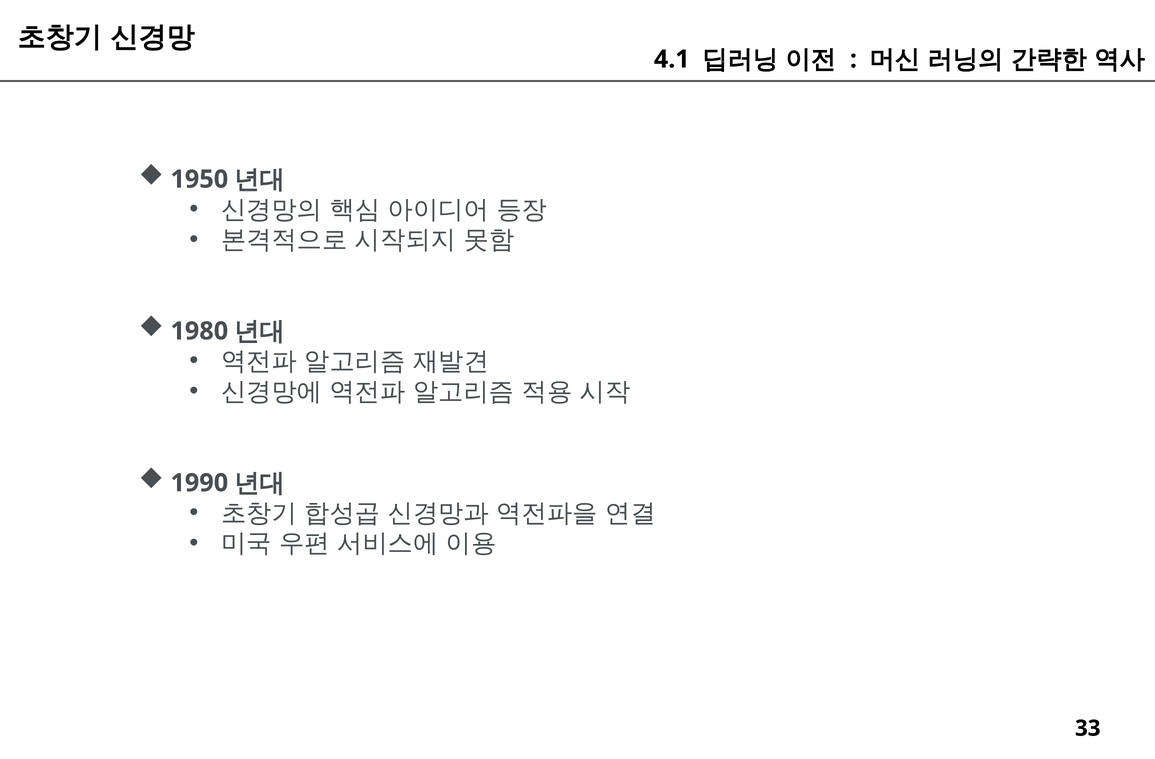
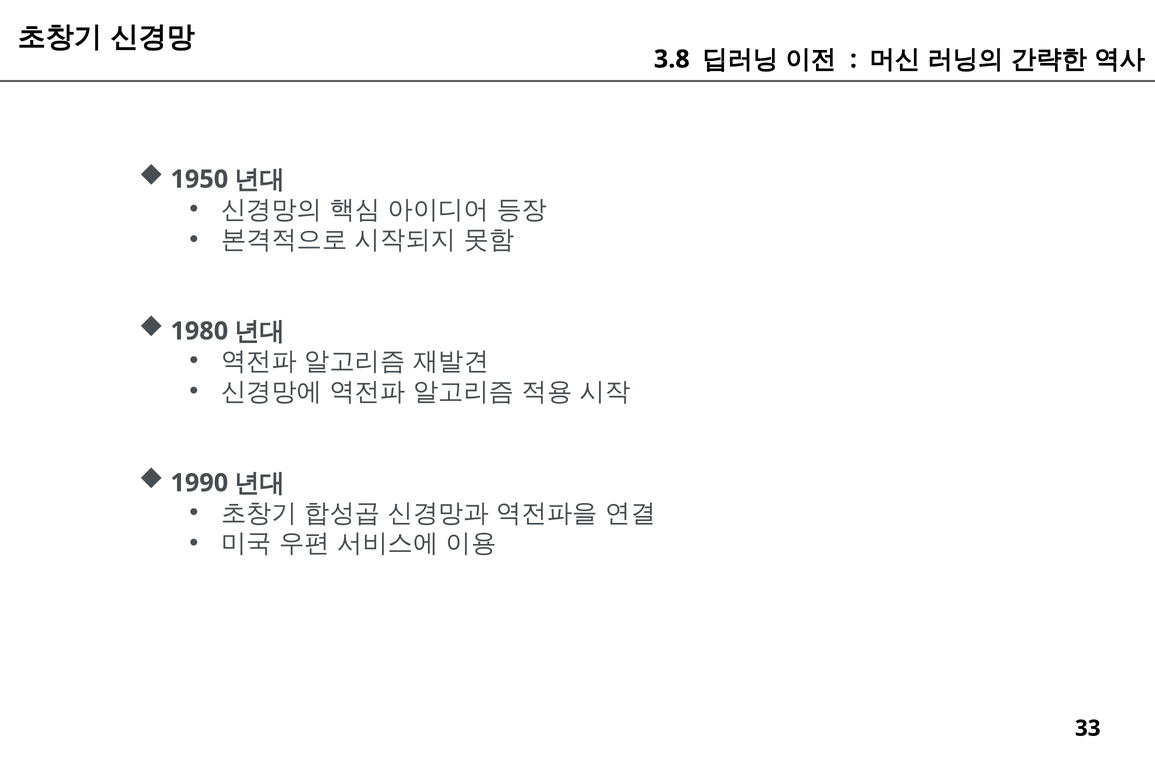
4.1: 4.1 -> 3.8
